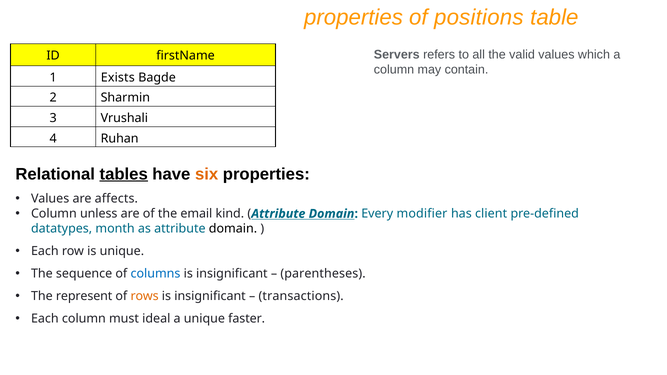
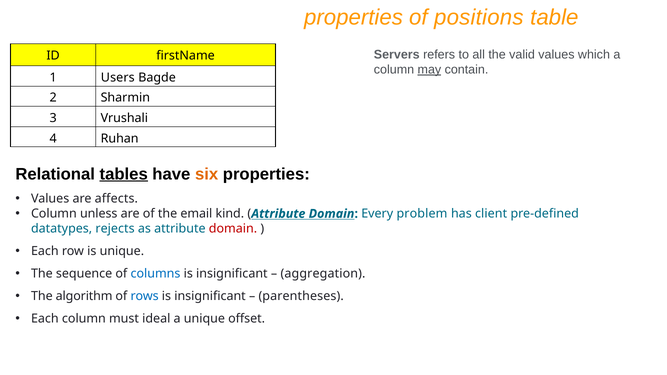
may underline: none -> present
Exists: Exists -> Users
modifier: modifier -> problem
month: month -> rejects
domain at (233, 229) colour: black -> red
parentheses: parentheses -> aggregation
represent: represent -> algorithm
rows colour: orange -> blue
transactions: transactions -> parentheses
faster: faster -> offset
